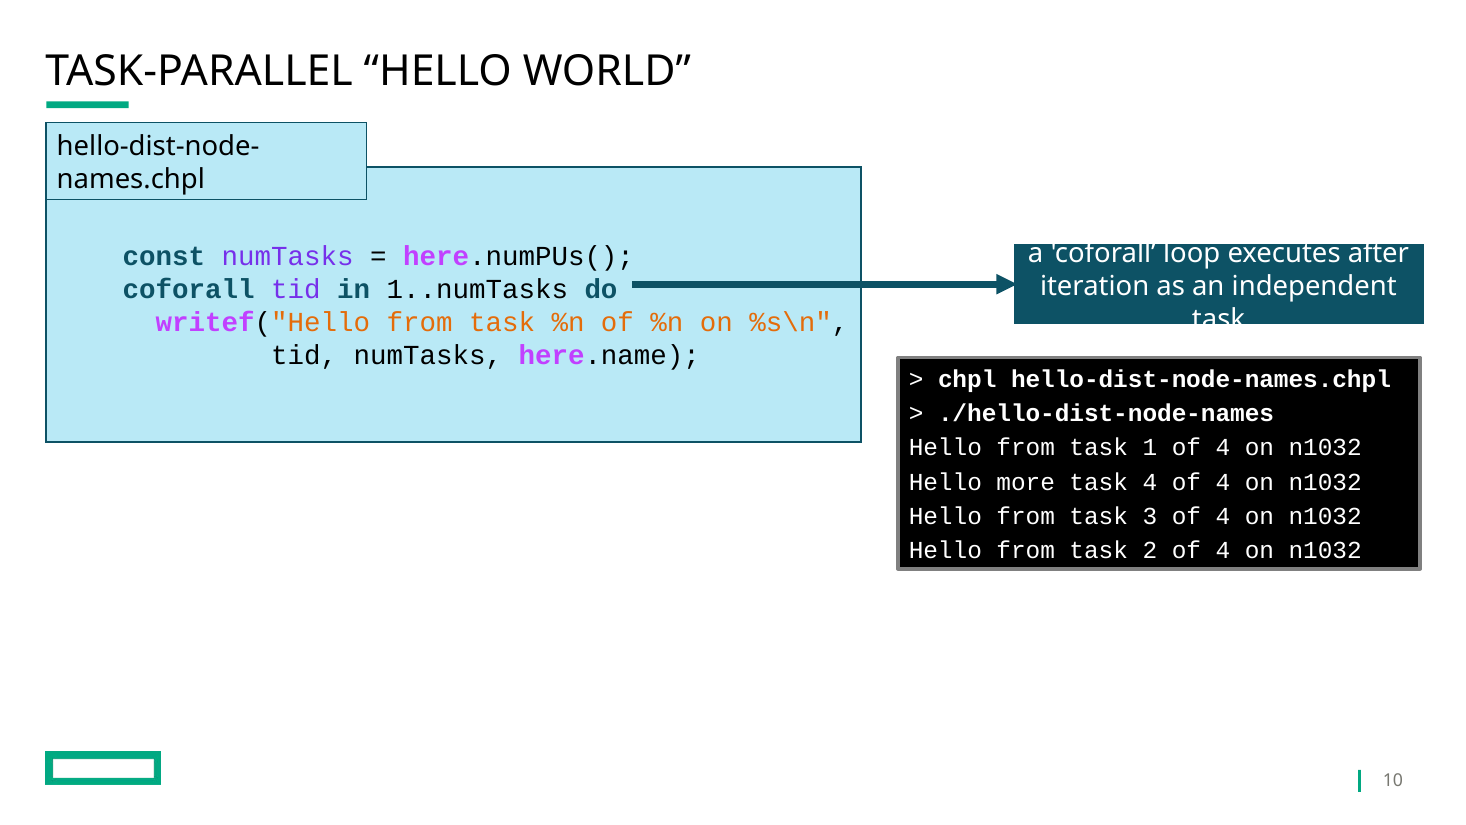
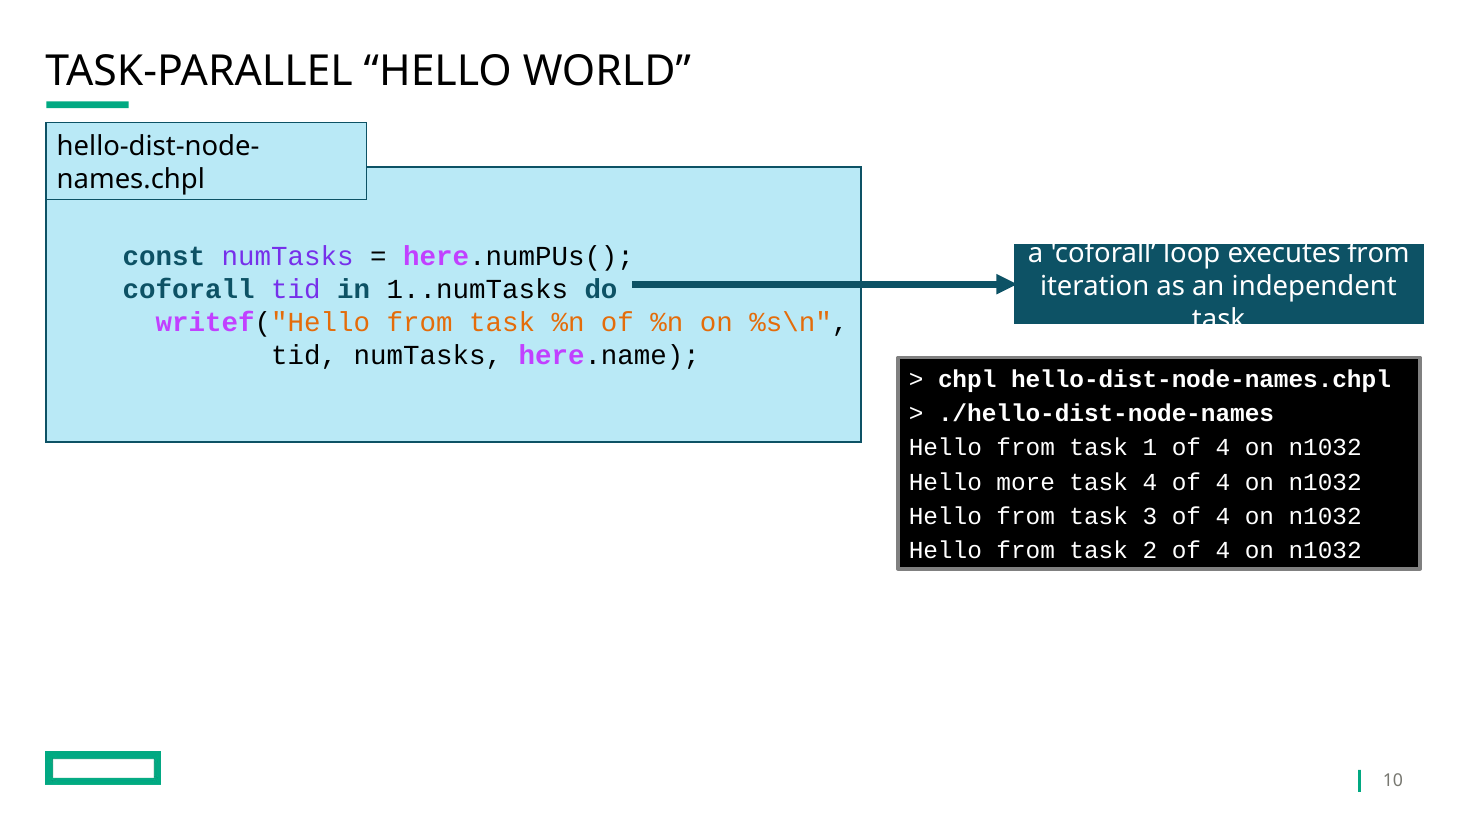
executes after: after -> from
